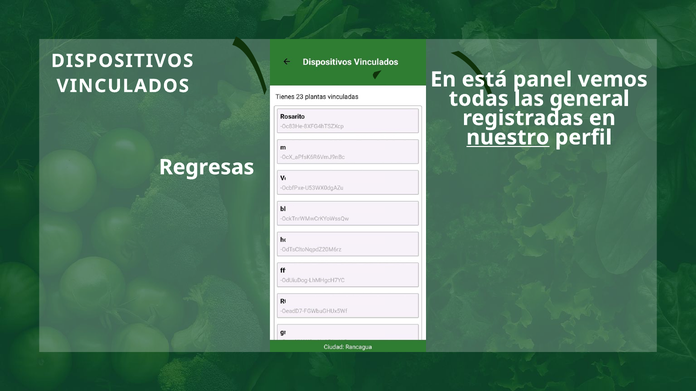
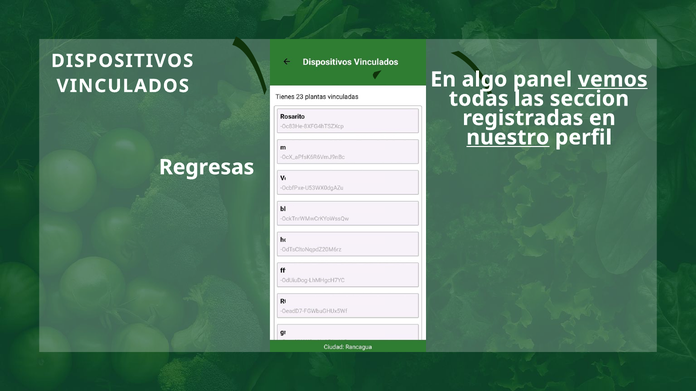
está: está -> algo
vemos underline: none -> present
general: general -> seccion
